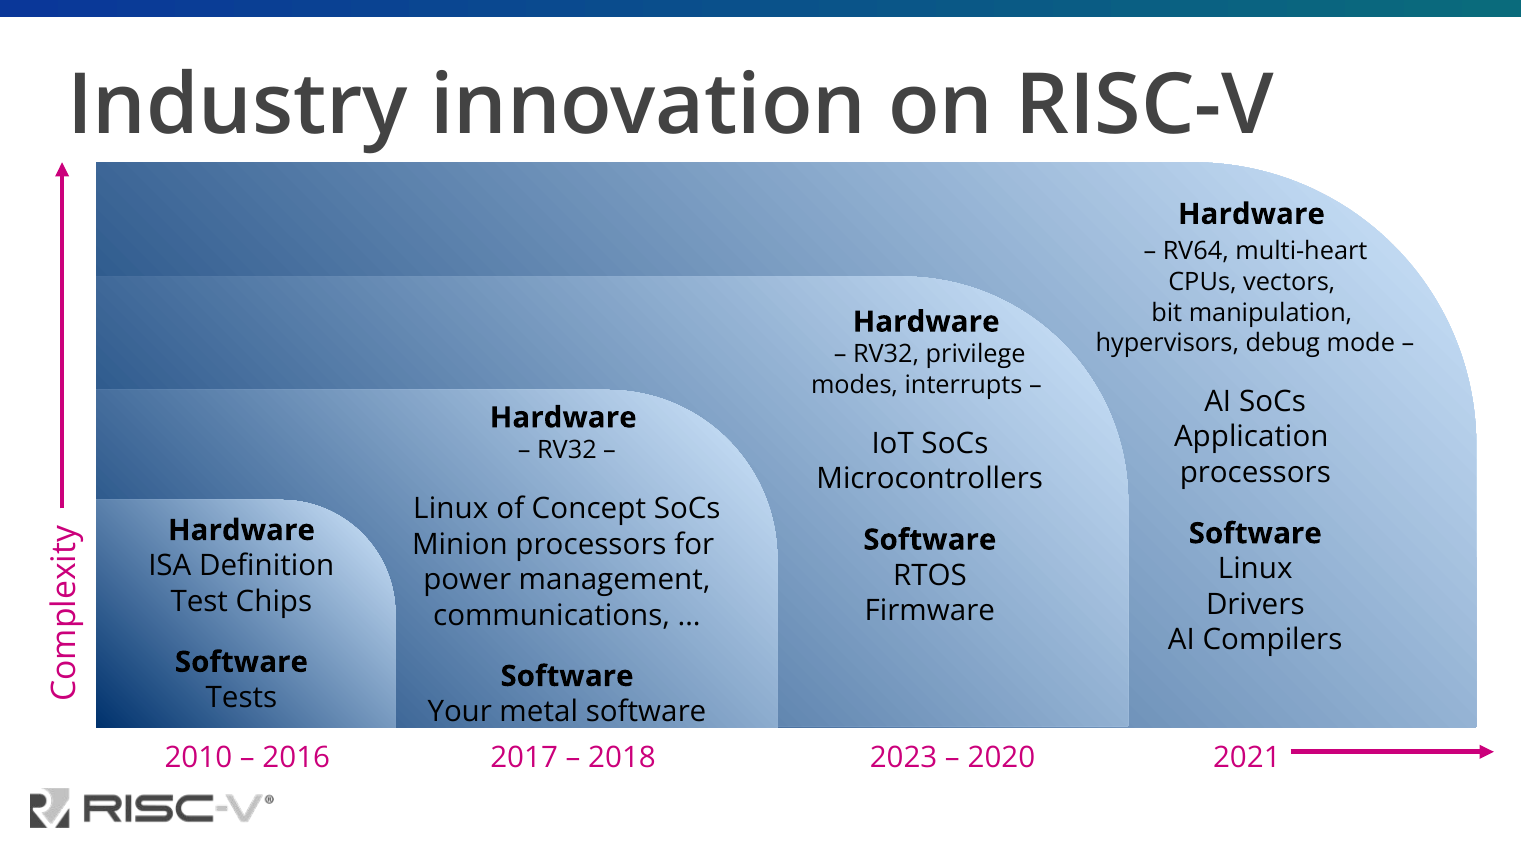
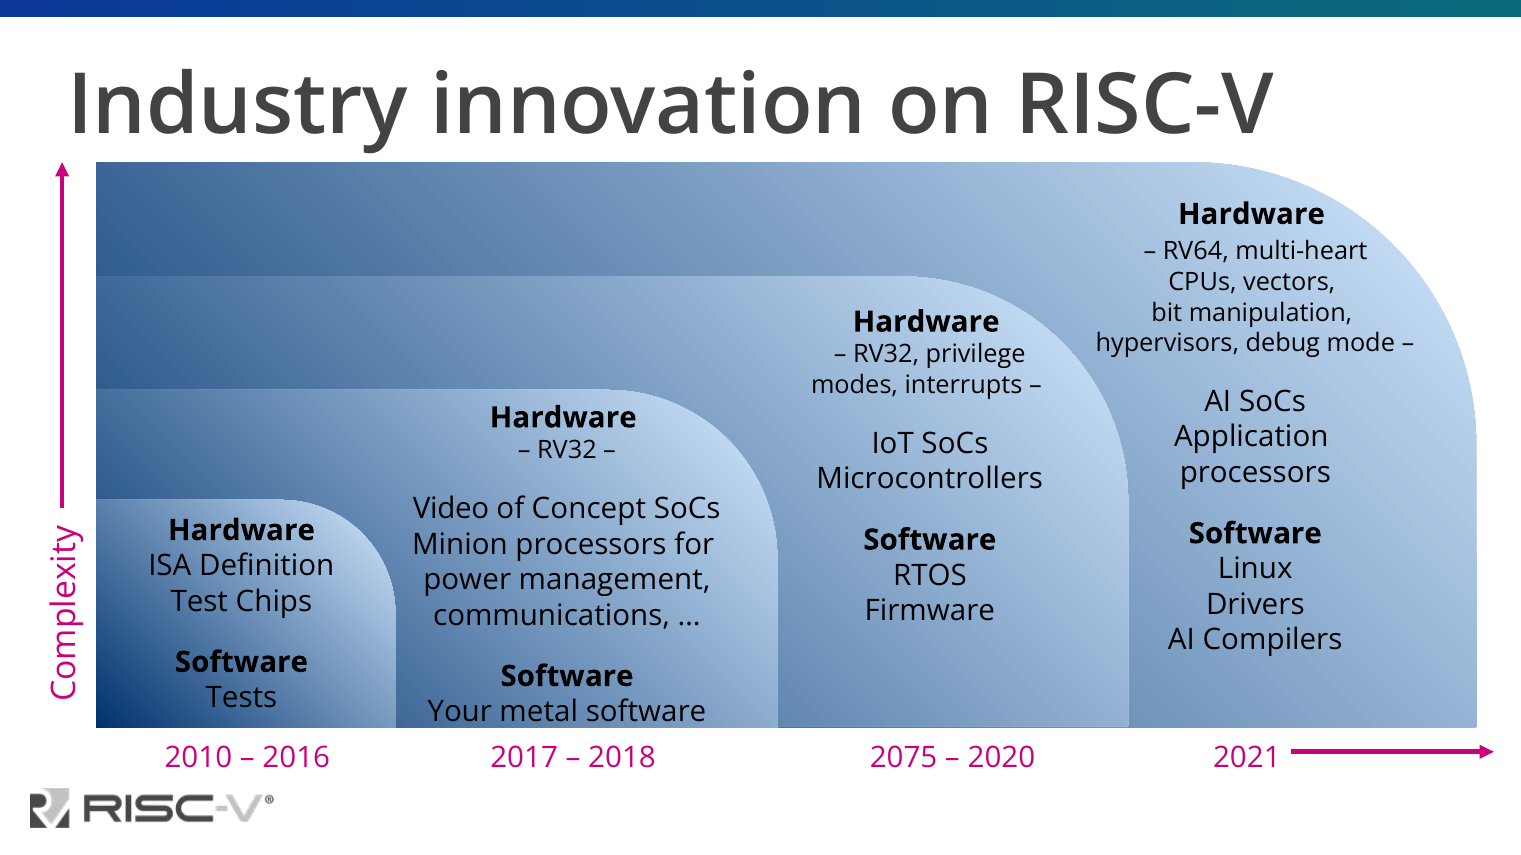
Linux at (451, 509): Linux -> Video
2023: 2023 -> 2075
